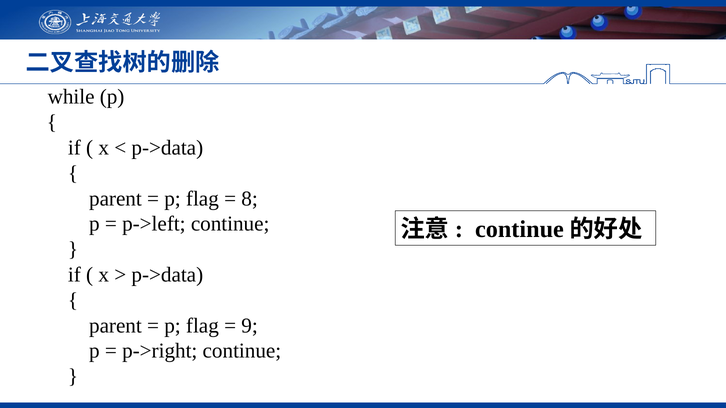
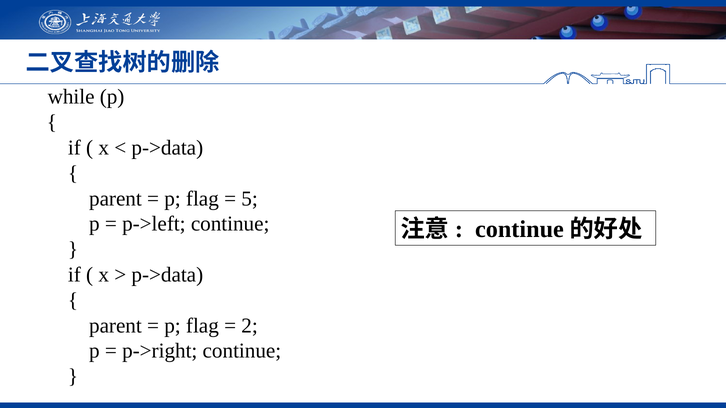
8: 8 -> 5
9: 9 -> 2
